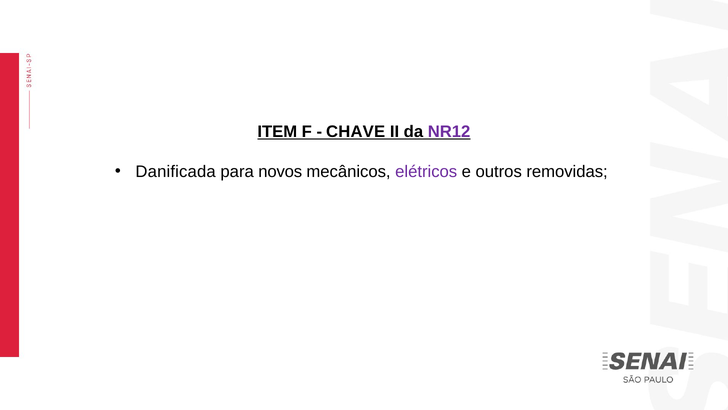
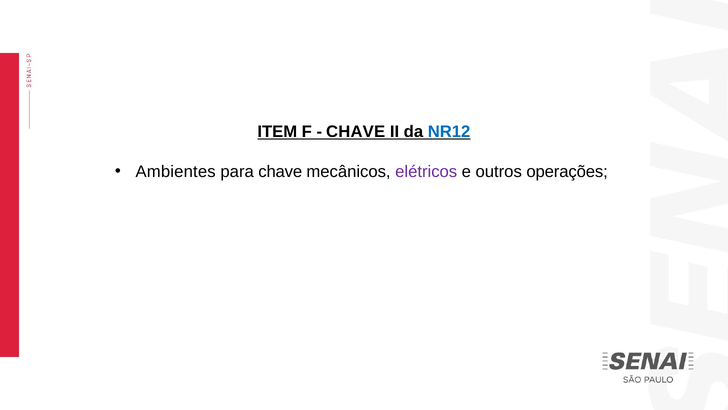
NR12 colour: purple -> blue
Danificada: Danificada -> Ambientes
para novos: novos -> chave
removidas: removidas -> operações
